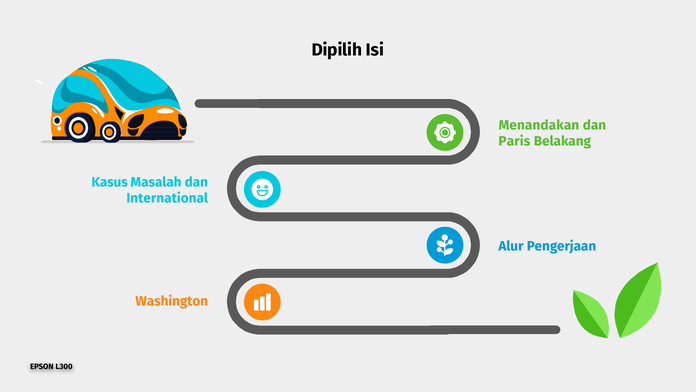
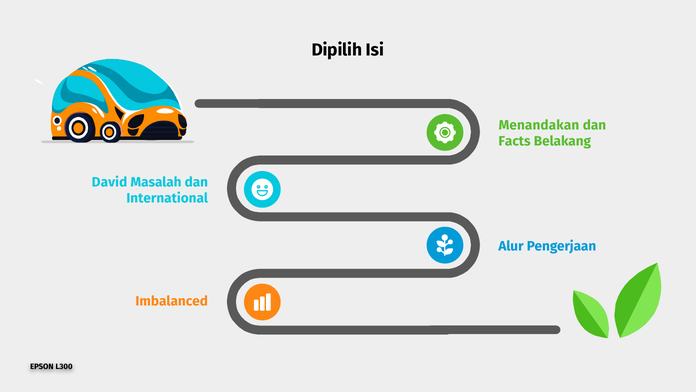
Paris: Paris -> Facts
Kasus: Kasus -> David
Washington: Washington -> Imbalanced
